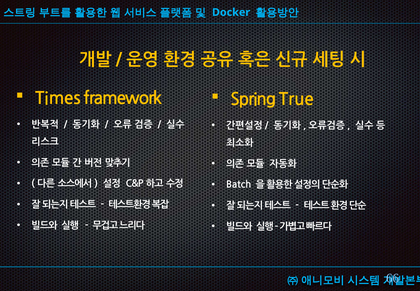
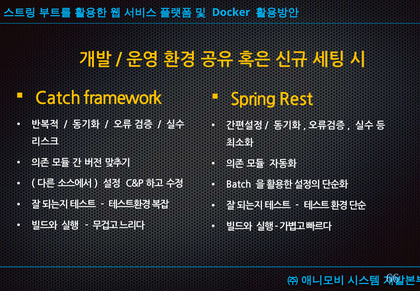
Times: Times -> Catch
True: True -> Rest
